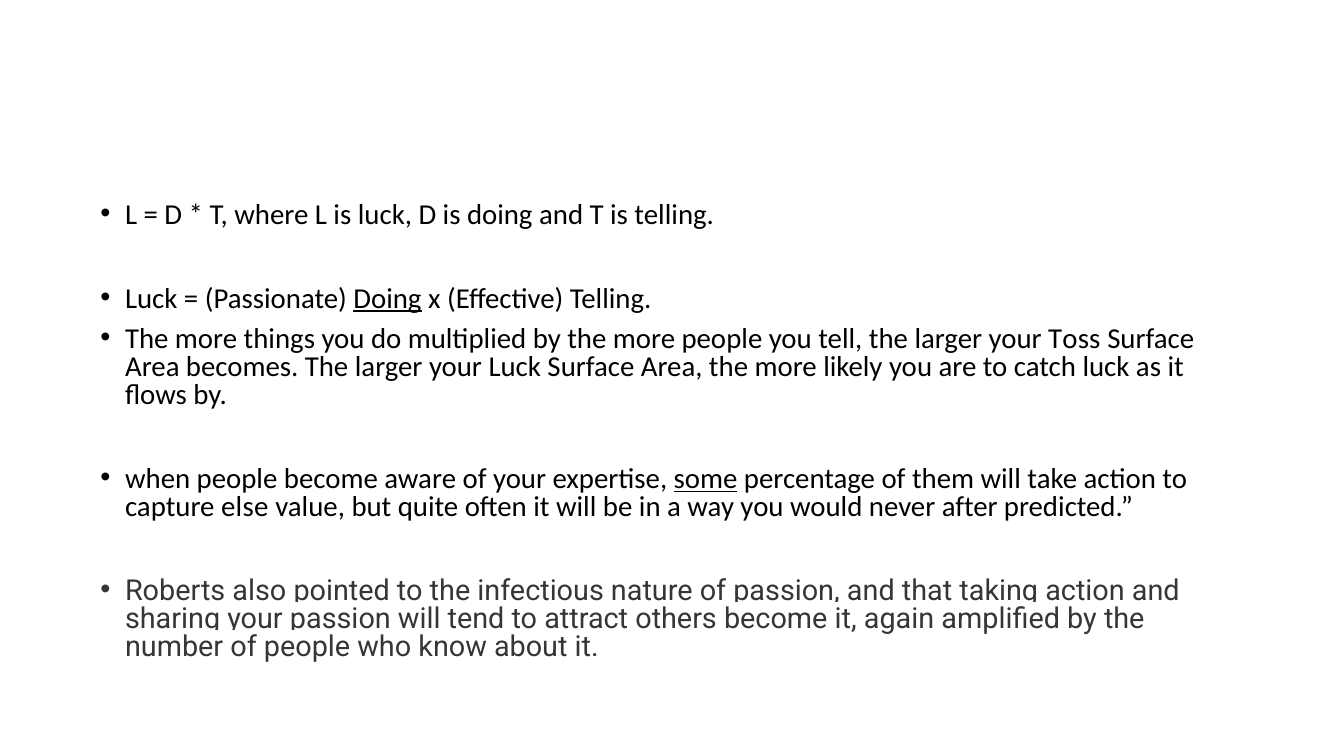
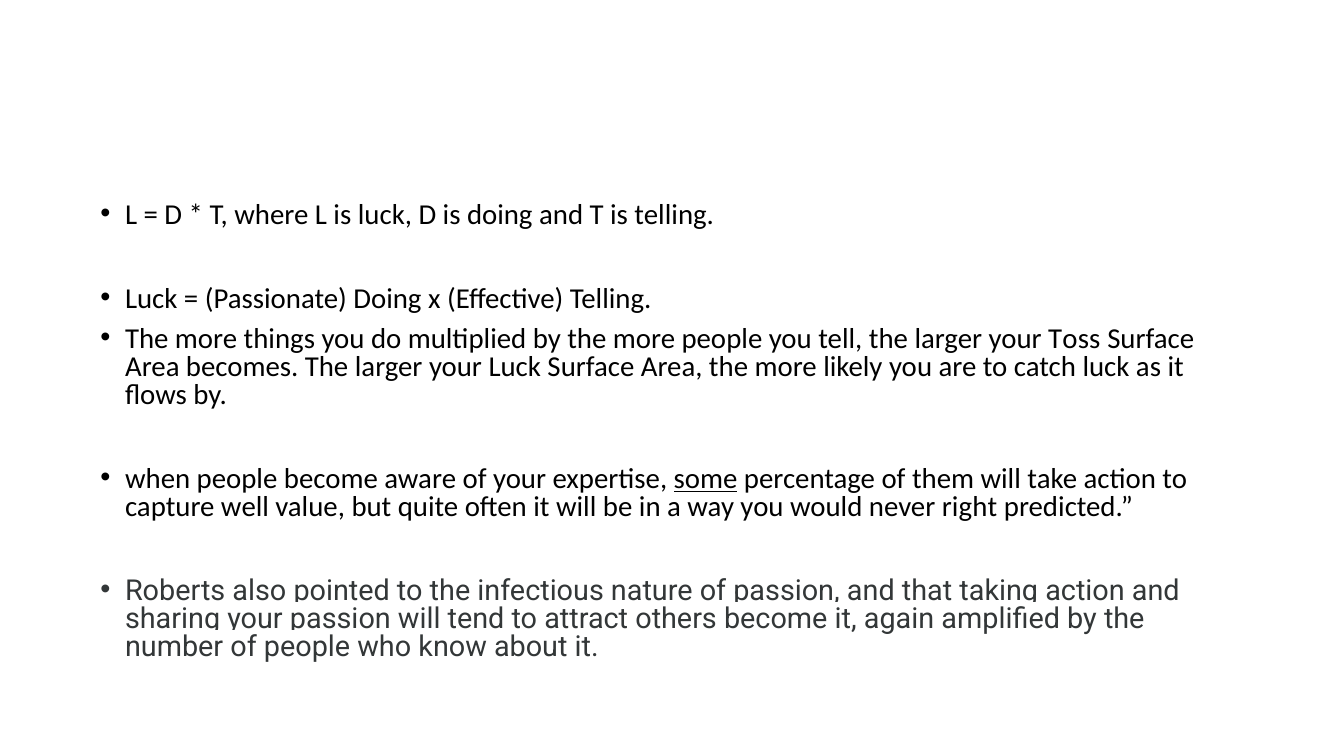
Doing at (387, 299) underline: present -> none
else: else -> well
after: after -> right
